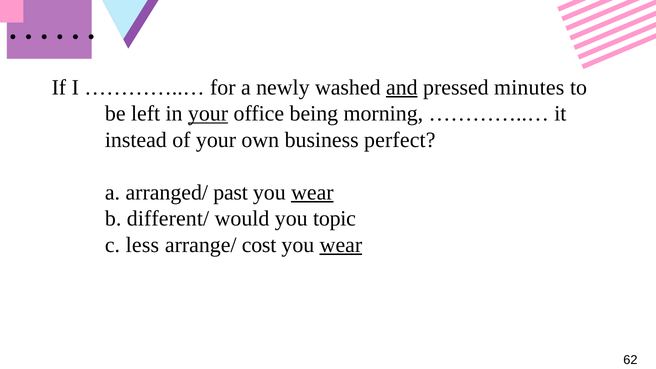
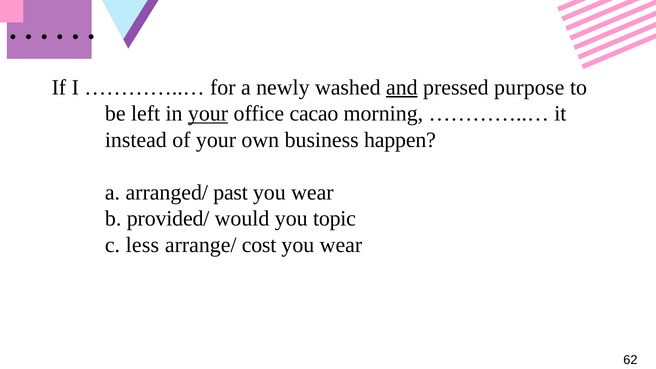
minutes: minutes -> purpose
being: being -> cacao
perfect: perfect -> happen
wear at (312, 192) underline: present -> none
different/: different/ -> provided/
wear at (341, 245) underline: present -> none
